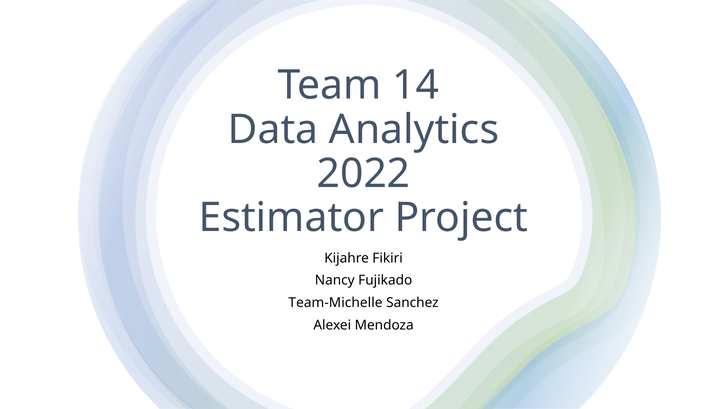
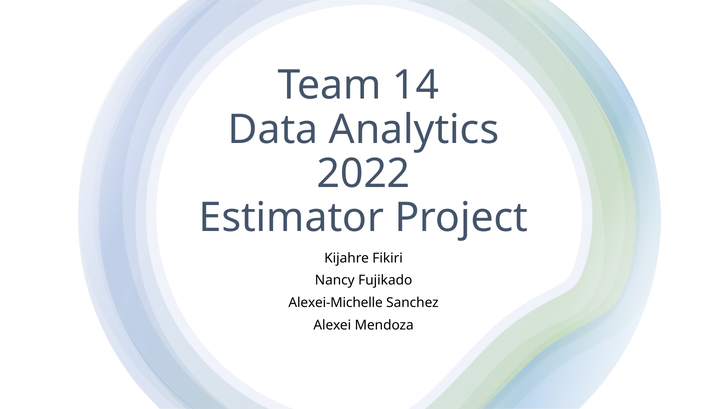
Team-Michelle: Team-Michelle -> Alexei-Michelle
